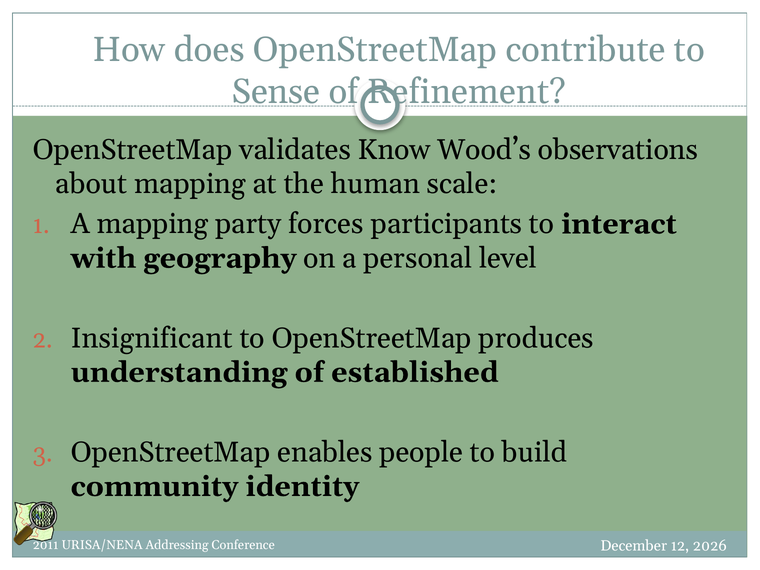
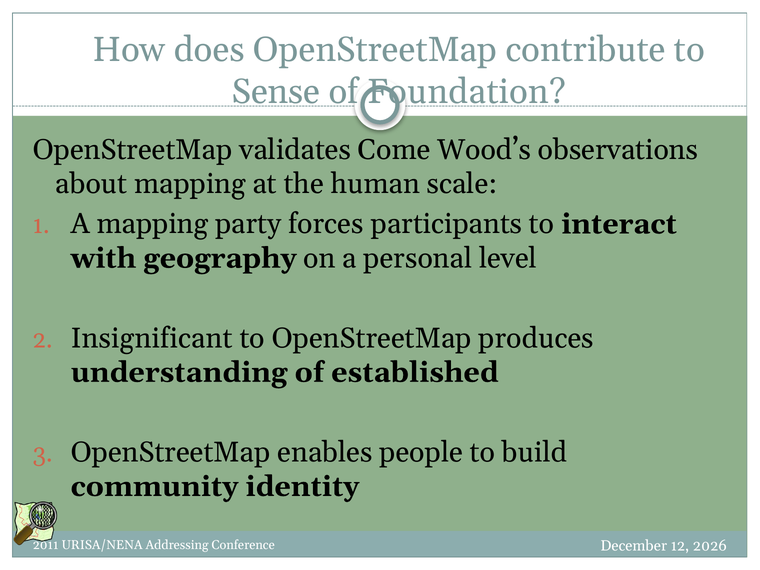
Refinement: Refinement -> Foundation
Know: Know -> Come
